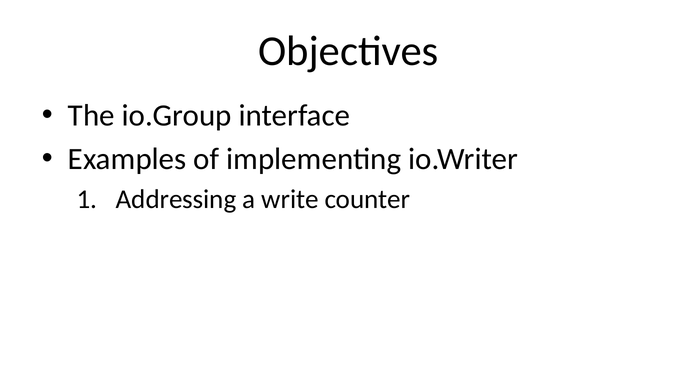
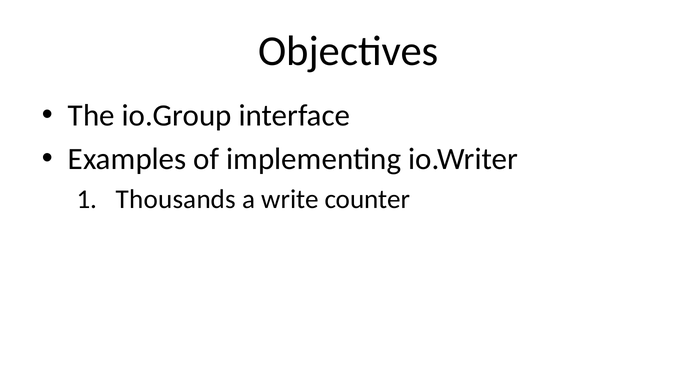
Addressing: Addressing -> Thousands
